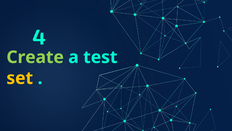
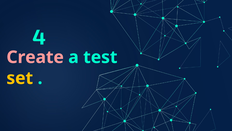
Create colour: light green -> pink
